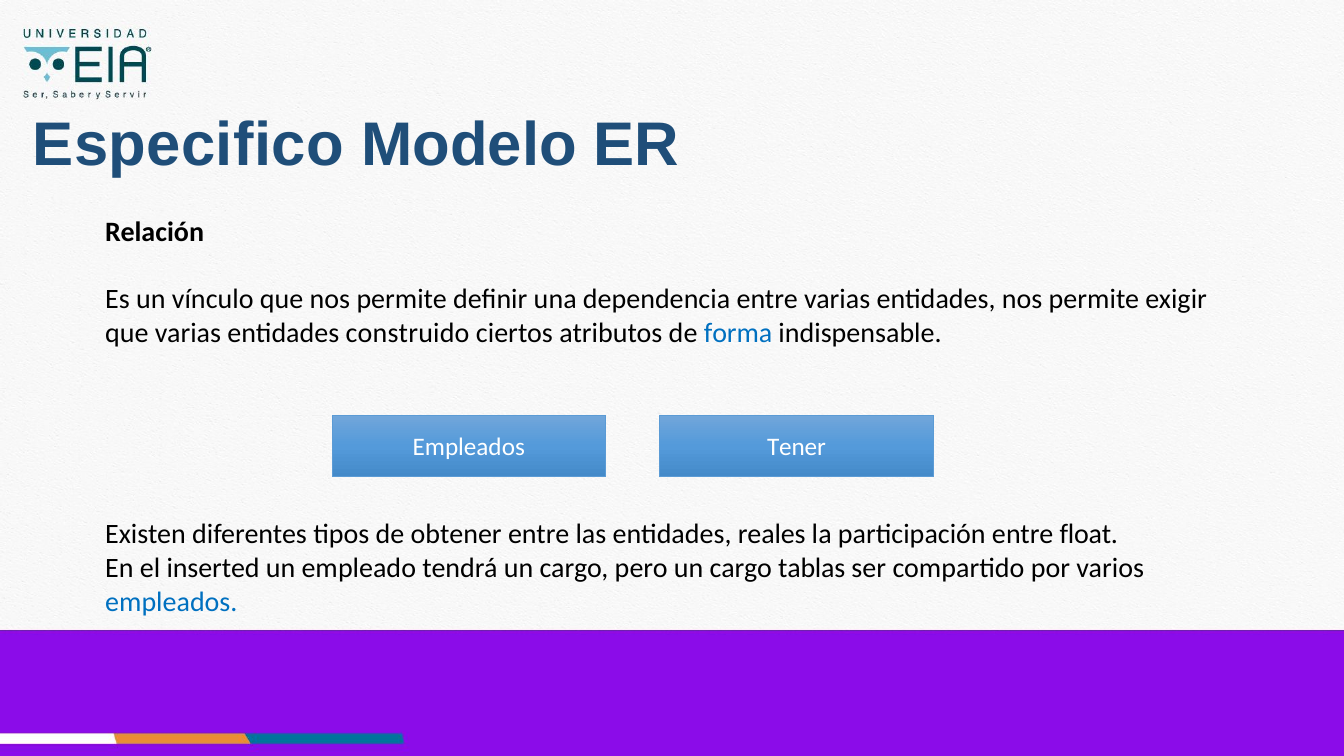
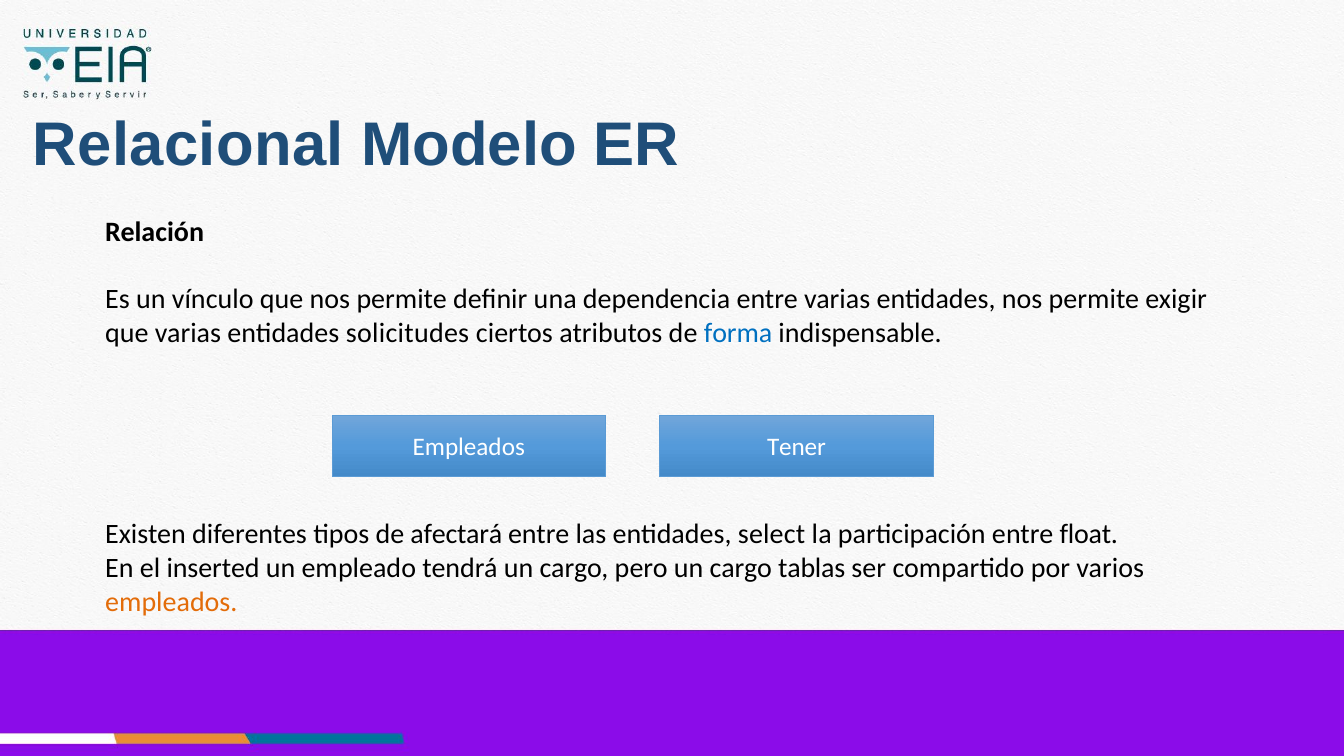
Especifico: Especifico -> Relacional
construido: construido -> solicitudes
obtener: obtener -> afectará
reales: reales -> select
empleados at (171, 602) colour: blue -> orange
